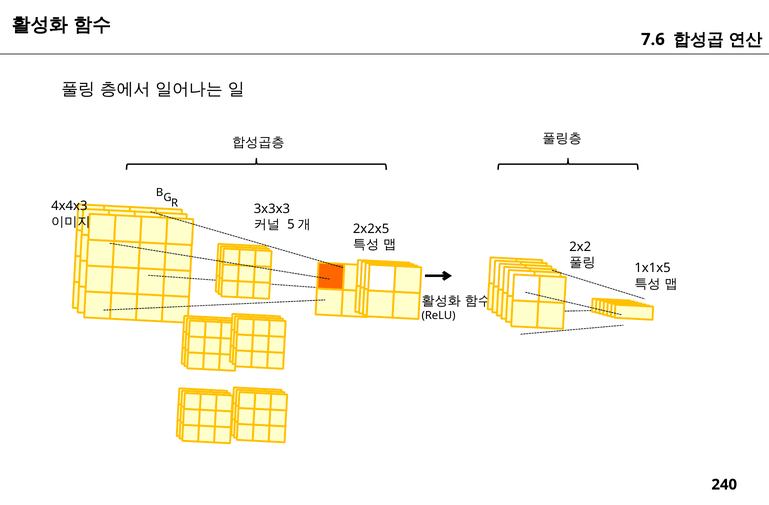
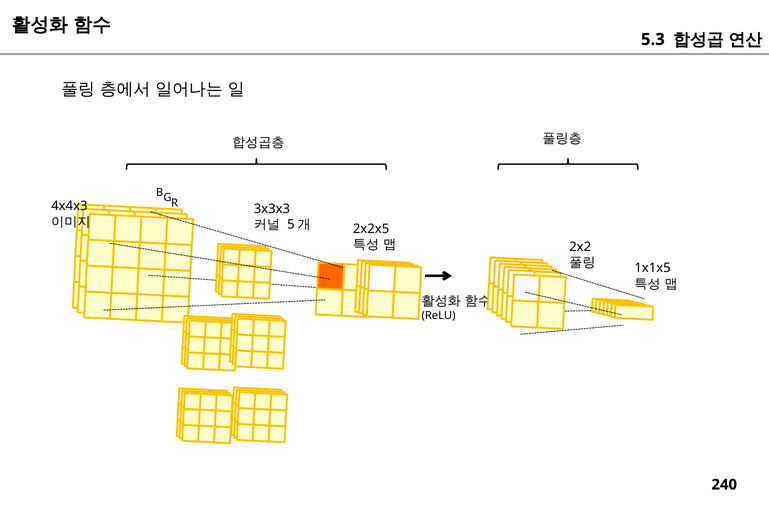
7.6: 7.6 -> 5.3
